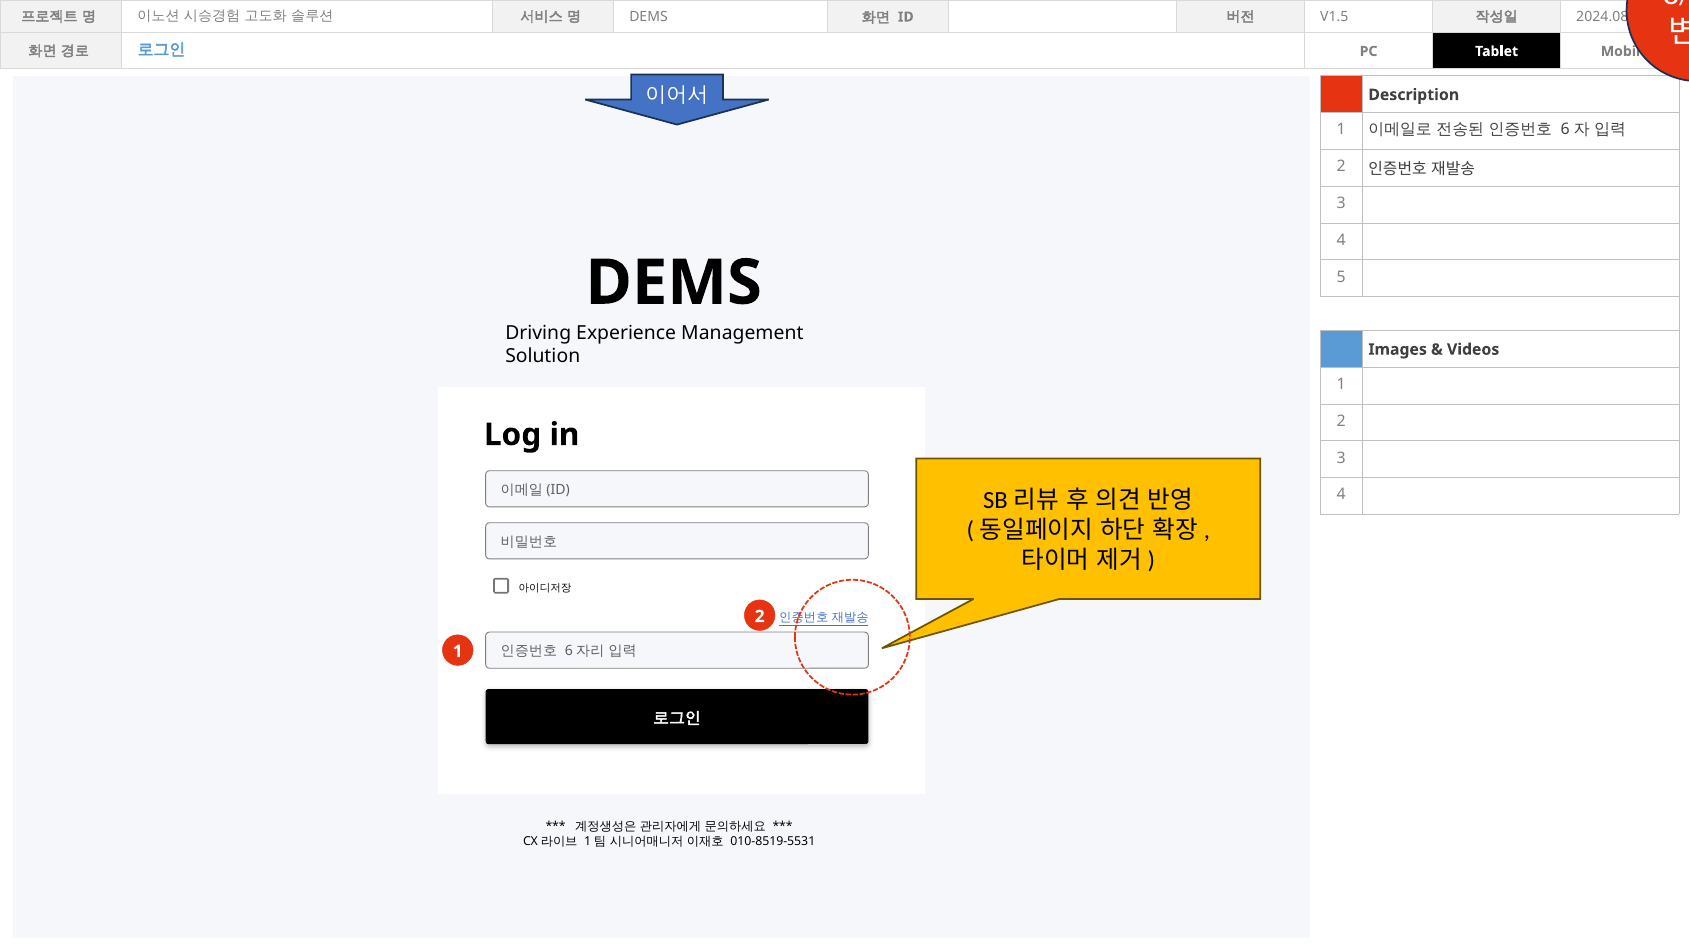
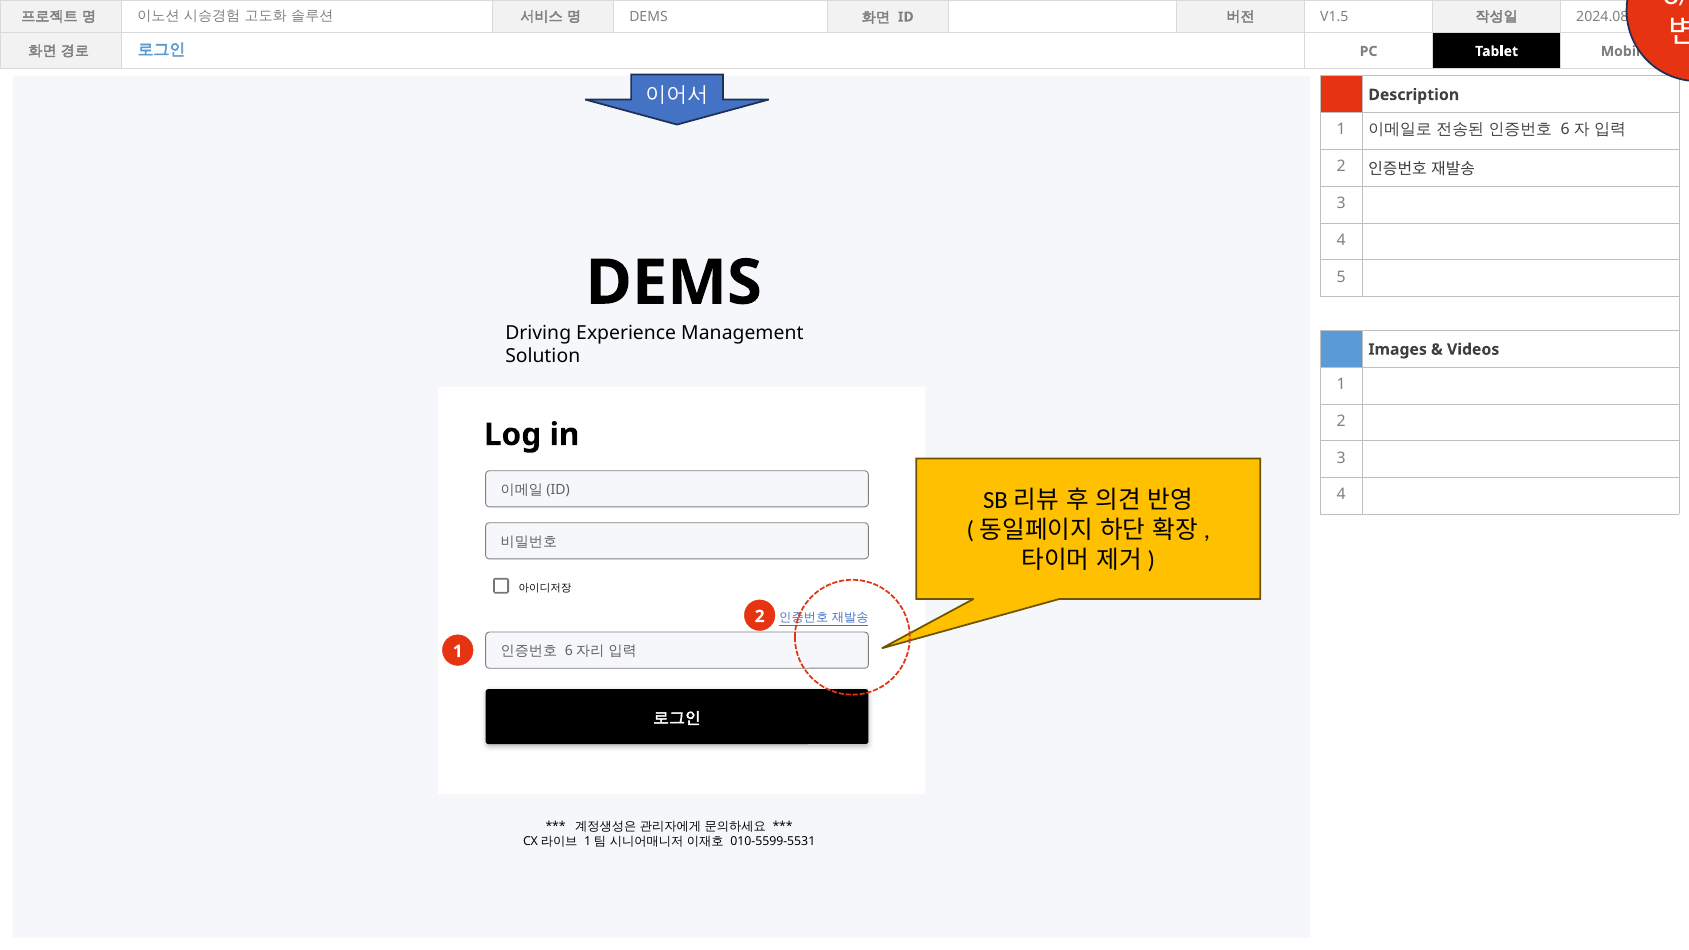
010-8519-5531: 010-8519-5531 -> 010-5599-5531
